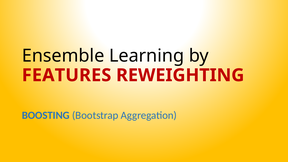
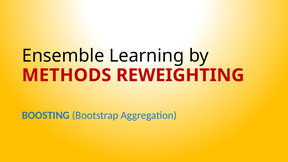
FEATURES: FEATURES -> METHODS
